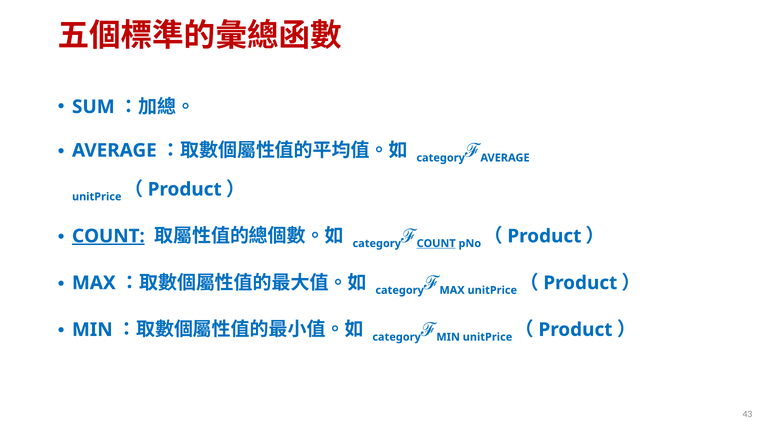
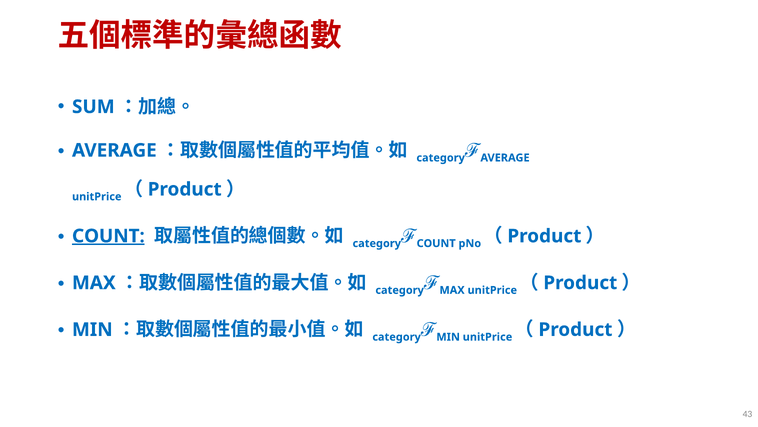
COUNT at (436, 243) underline: present -> none
